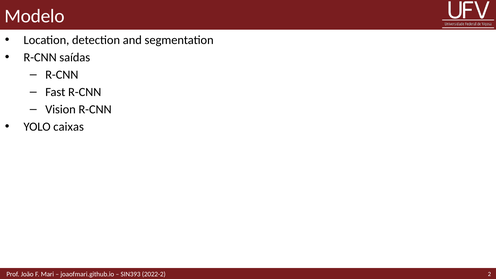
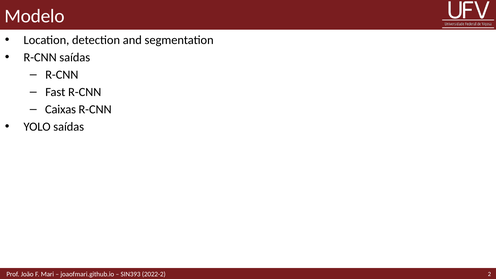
Vision: Vision -> Caixas
YOLO caixas: caixas -> saídas
